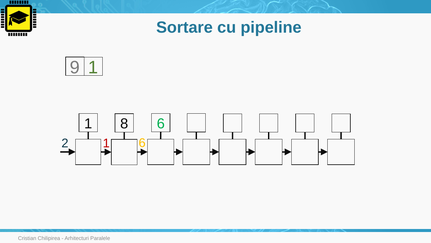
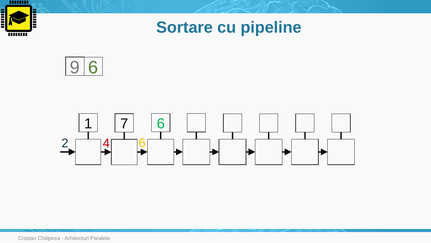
9 1: 1 -> 6
8: 8 -> 7
2 1: 1 -> 4
